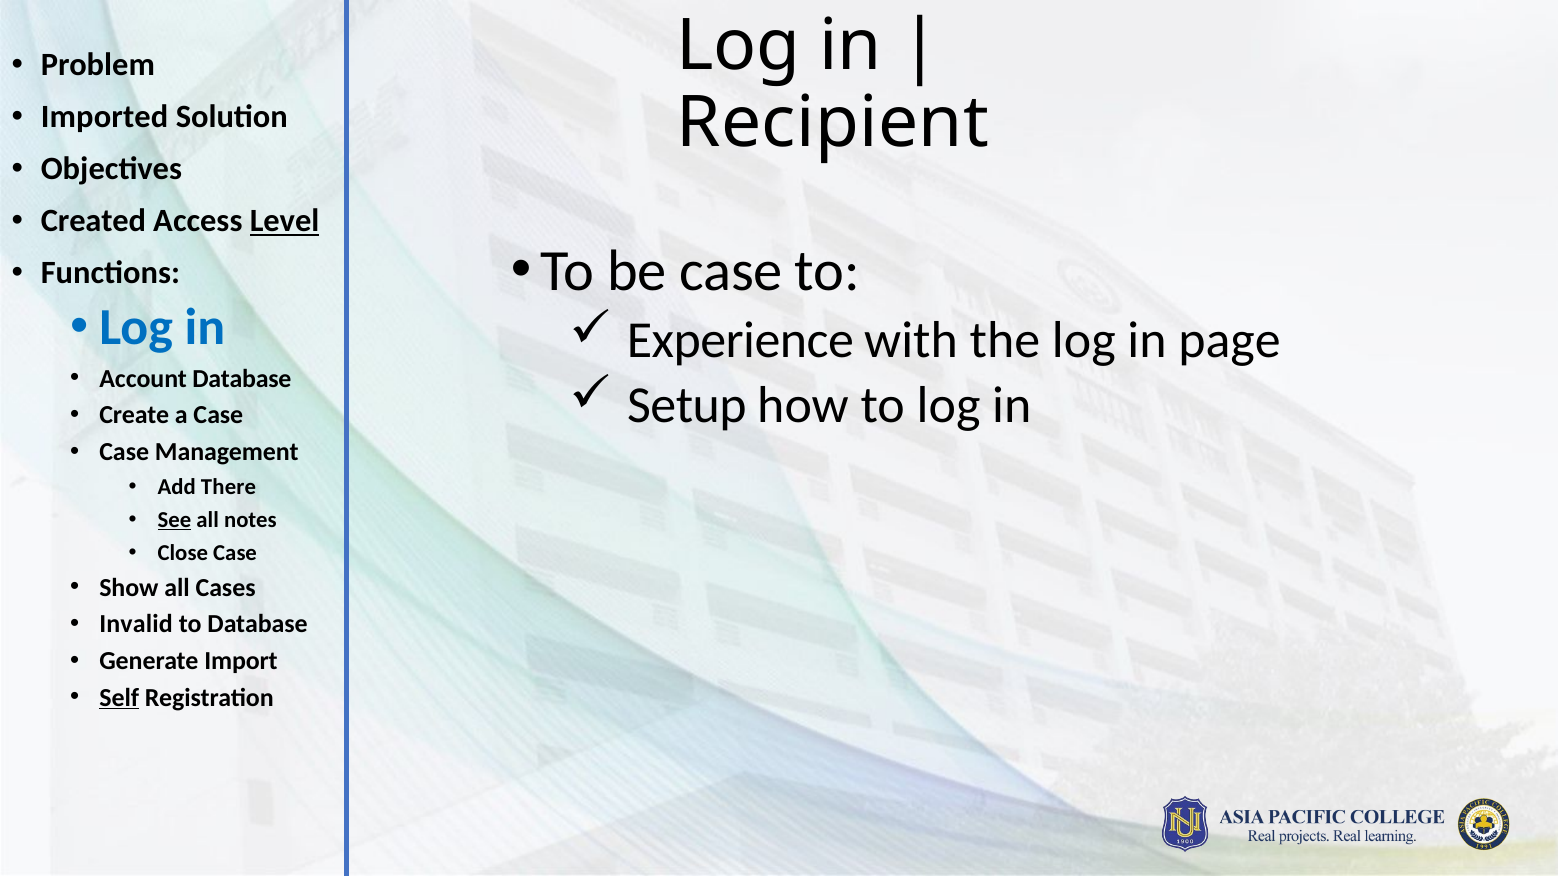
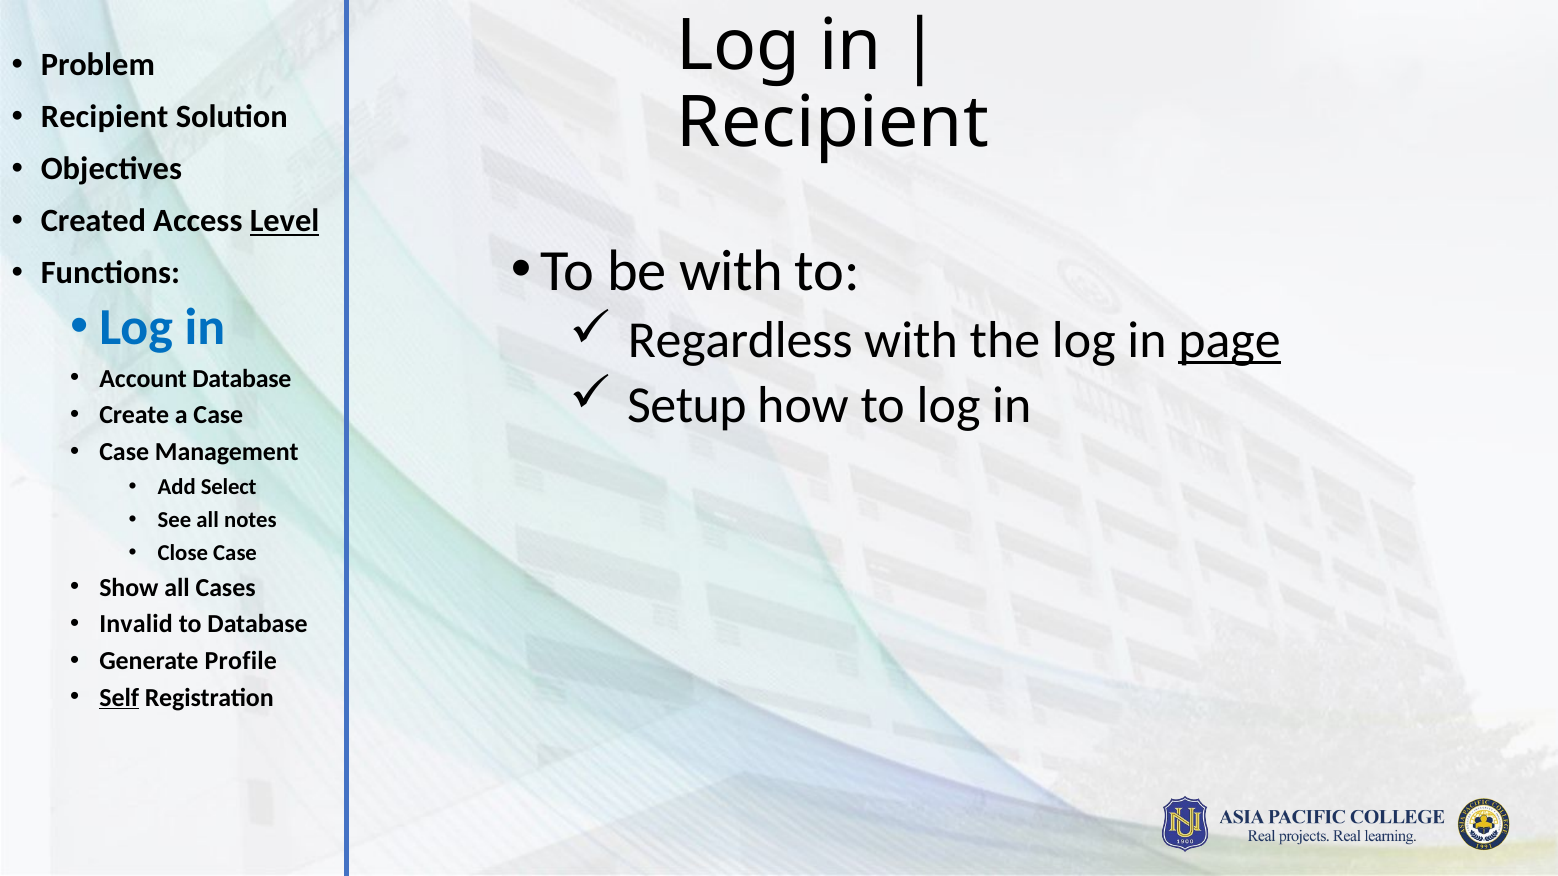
Imported at (105, 117): Imported -> Recipient
be case: case -> with
Experience: Experience -> Regardless
page underline: none -> present
There: There -> Select
See underline: present -> none
Import: Import -> Profile
